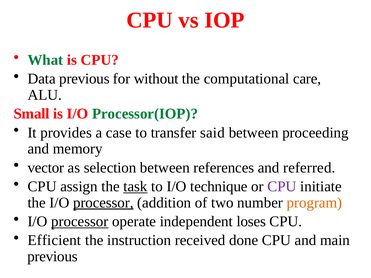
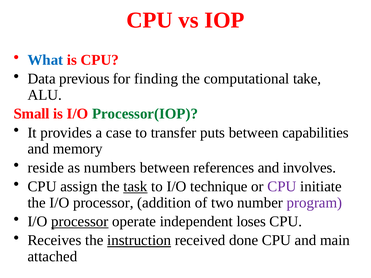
What colour: green -> blue
without: without -> finding
care: care -> take
said: said -> puts
proceeding: proceeding -> capabilities
vector: vector -> reside
selection: selection -> numbers
referred: referred -> involves
processor at (103, 203) underline: present -> none
program colour: orange -> purple
Efficient: Efficient -> Receives
instruction underline: none -> present
previous at (52, 257): previous -> attached
